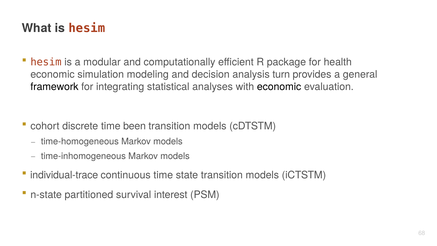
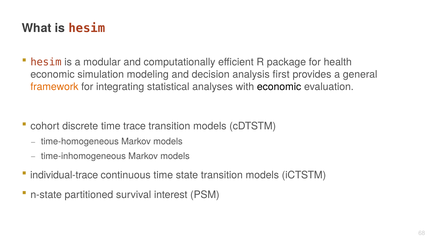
turn: turn -> first
framework colour: black -> orange
been: been -> trace
